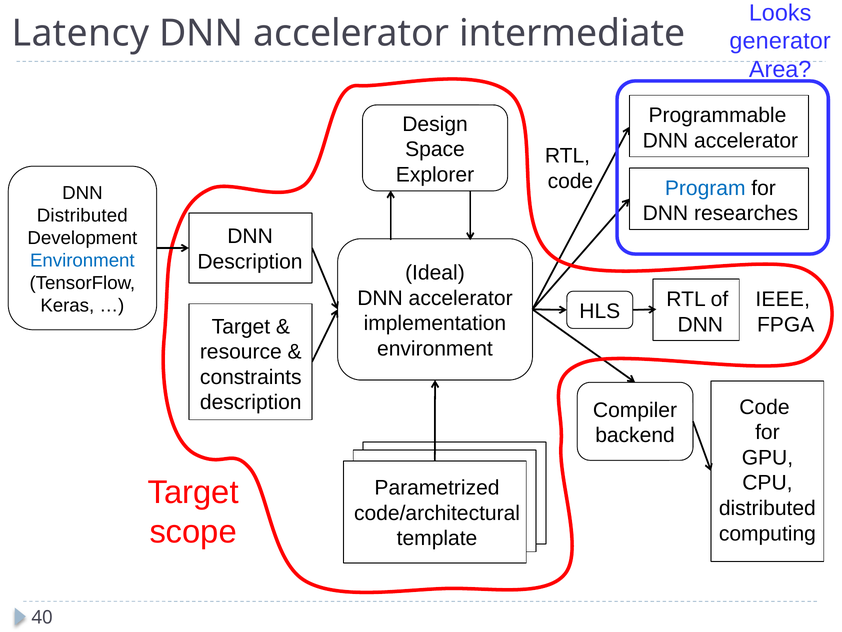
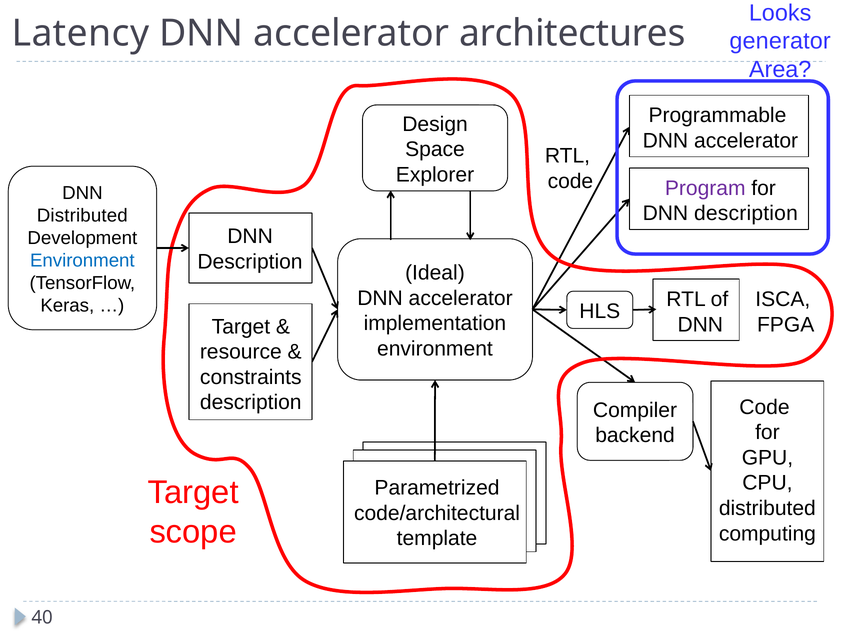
intermediate: intermediate -> architectures
Program colour: blue -> purple
researches at (746, 213): researches -> description
IEEE: IEEE -> ISCA
